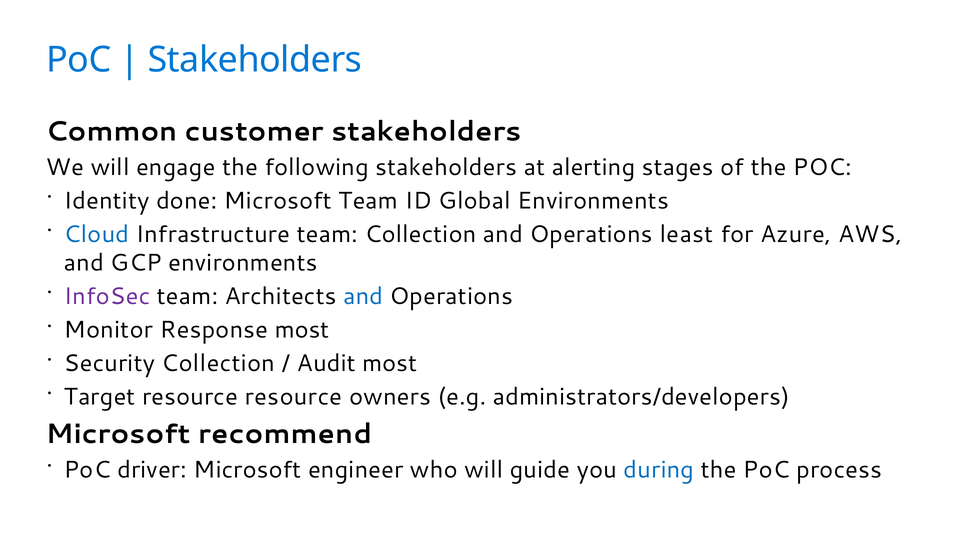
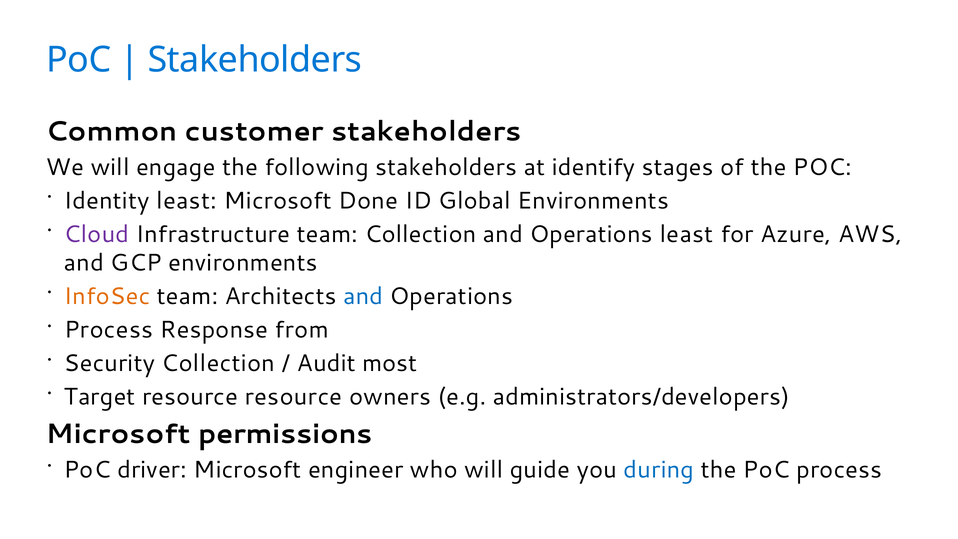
alerting: alerting -> identify
Identity done: done -> least
Microsoft Team: Team -> Done
Cloud colour: blue -> purple
InfoSec colour: purple -> orange
Monitor at (109, 330): Monitor -> Process
Response most: most -> from
recommend: recommend -> permissions
